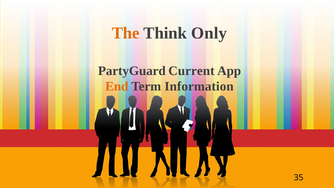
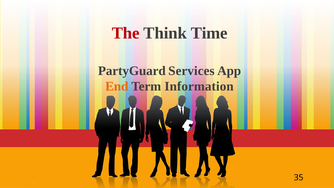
The colour: orange -> red
Only: Only -> Time
Current: Current -> Services
